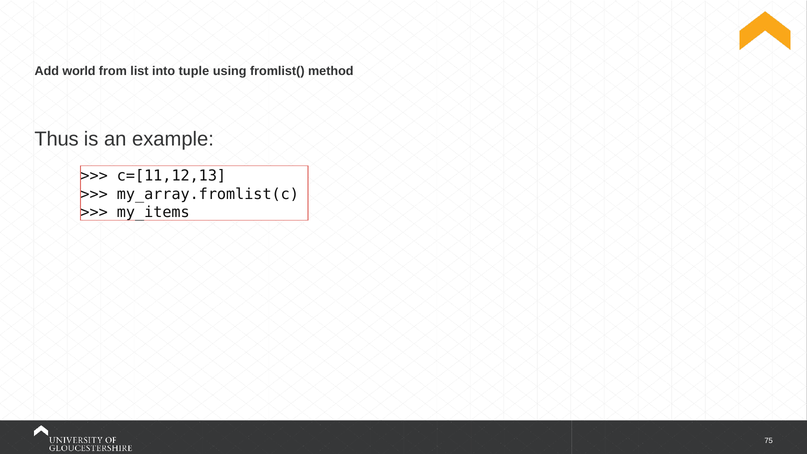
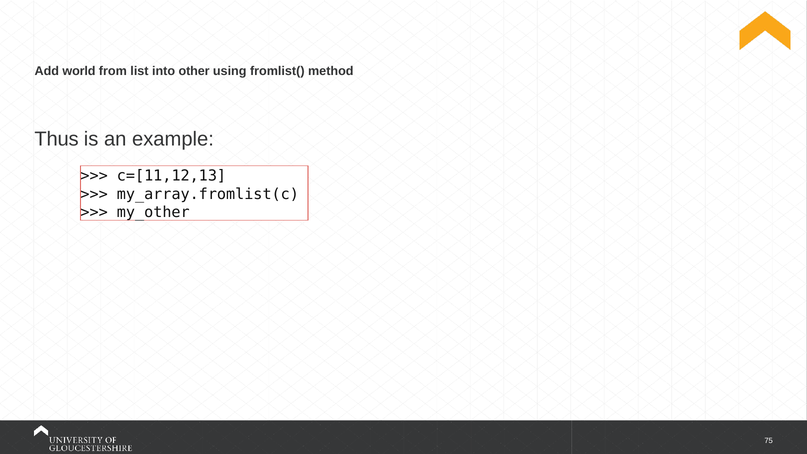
tuple: tuple -> other
my_items: my_items -> my_other
